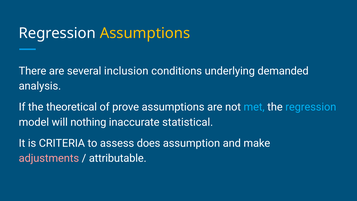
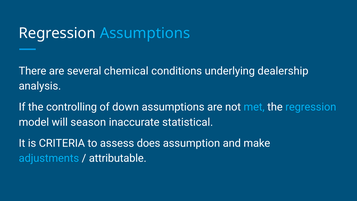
Assumptions at (145, 33) colour: yellow -> light blue
inclusion: inclusion -> chemical
demanded: demanded -> dealership
theoretical: theoretical -> controlling
prove: prove -> down
nothing: nothing -> season
adjustments colour: pink -> light blue
